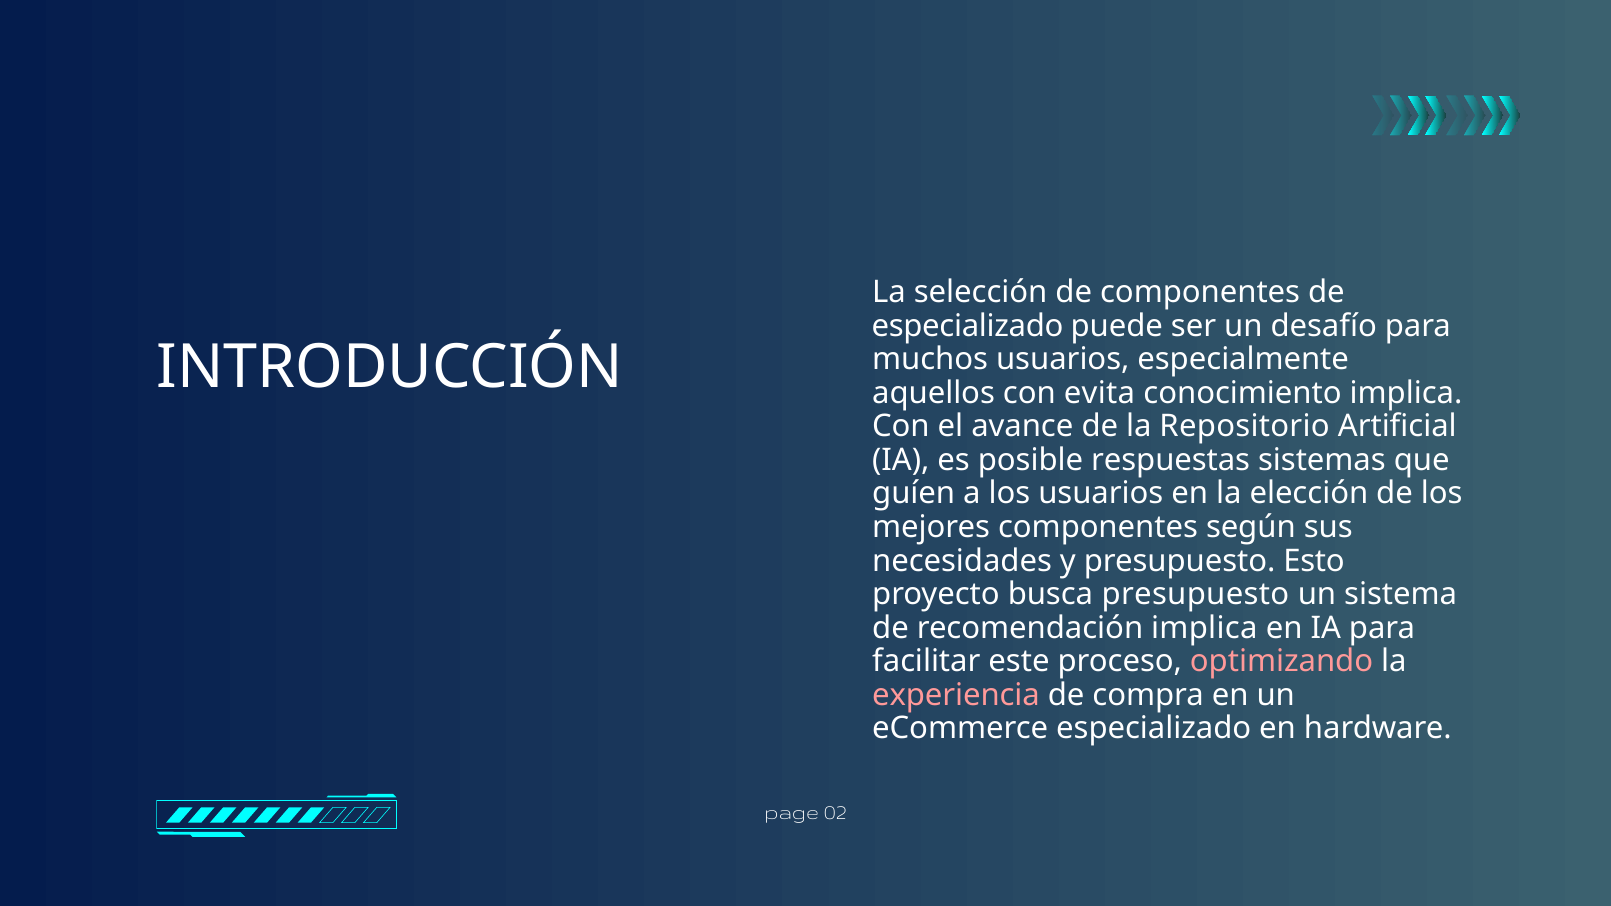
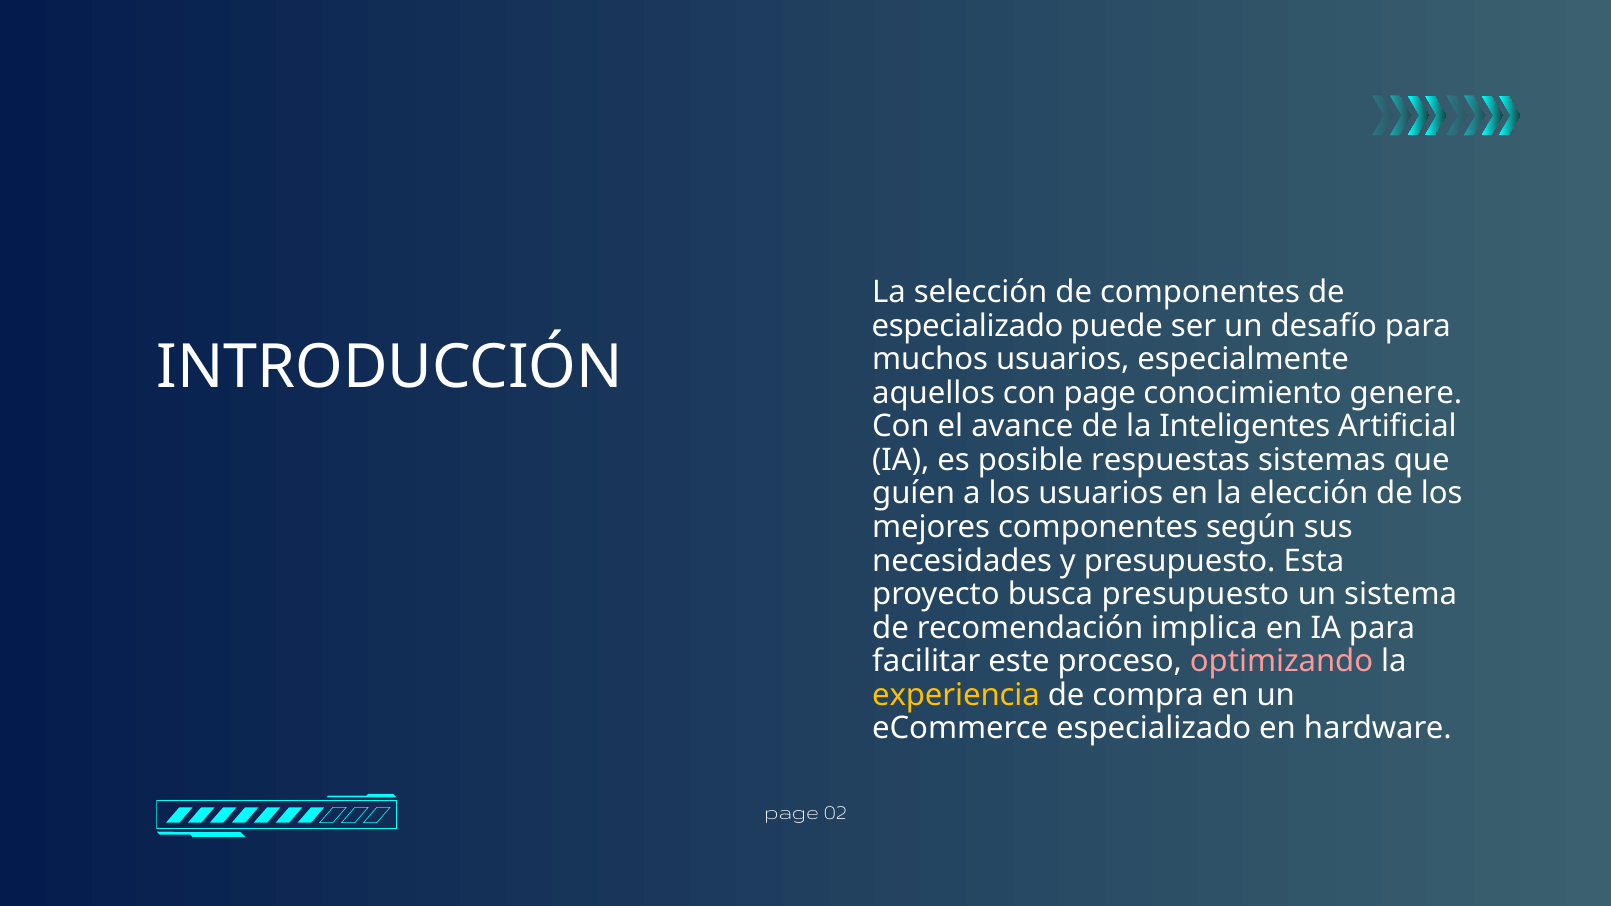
con evita: evita -> page
conocimiento implica: implica -> genere
Repositorio: Repositorio -> Inteligentes
Esto: Esto -> Esta
experiencia colour: pink -> yellow
